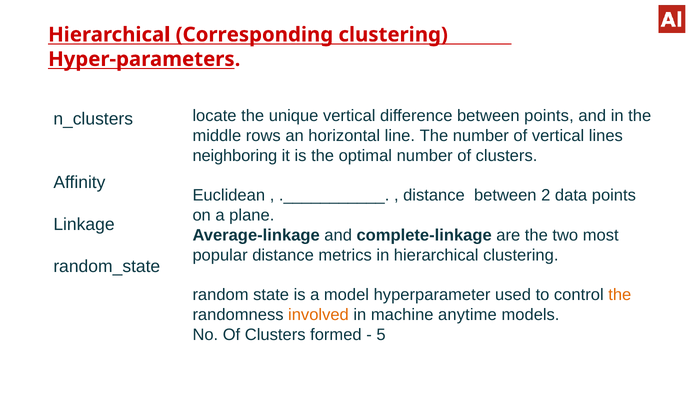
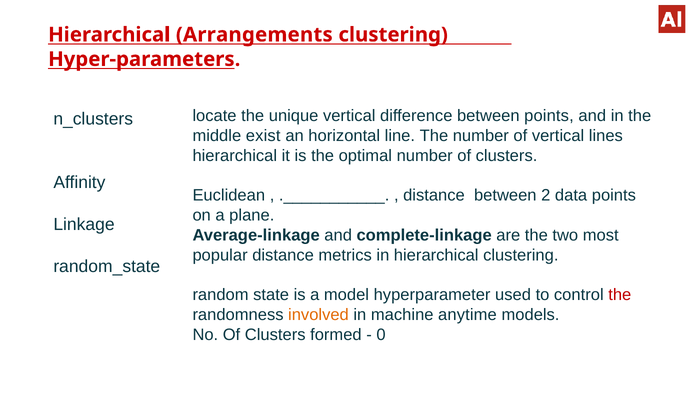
Corresponding: Corresponding -> Arrangements
rows: rows -> exist
neighboring at (235, 156): neighboring -> hierarchical
the at (620, 295) colour: orange -> red
5: 5 -> 0
